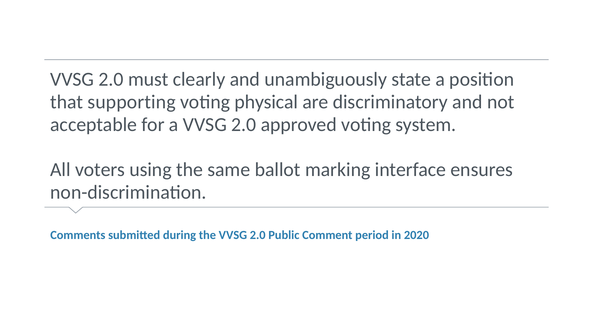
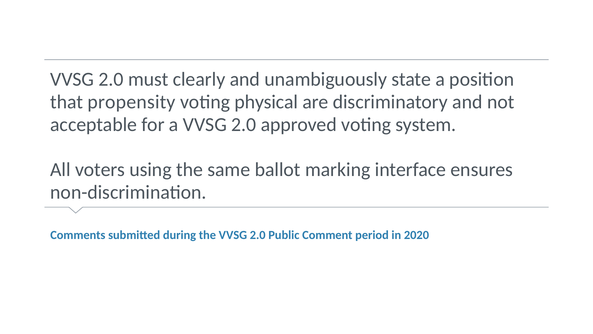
supporting: supporting -> propensity
